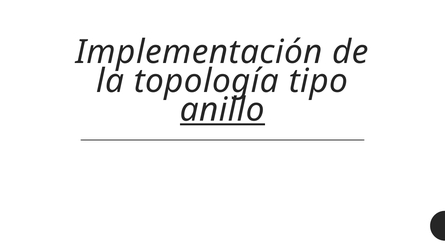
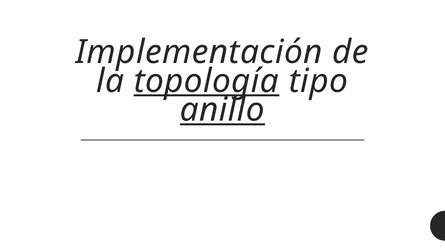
topología underline: none -> present
